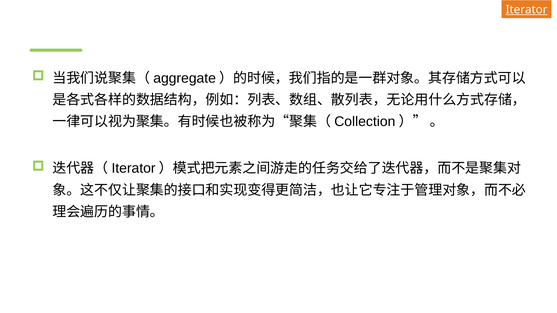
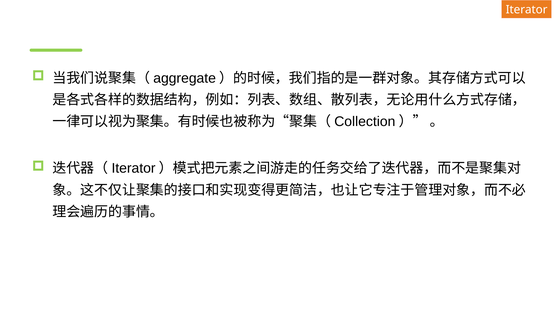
Iterator underline: present -> none
